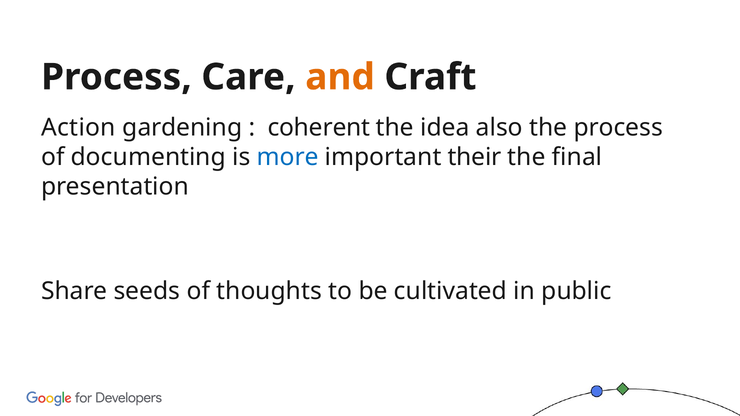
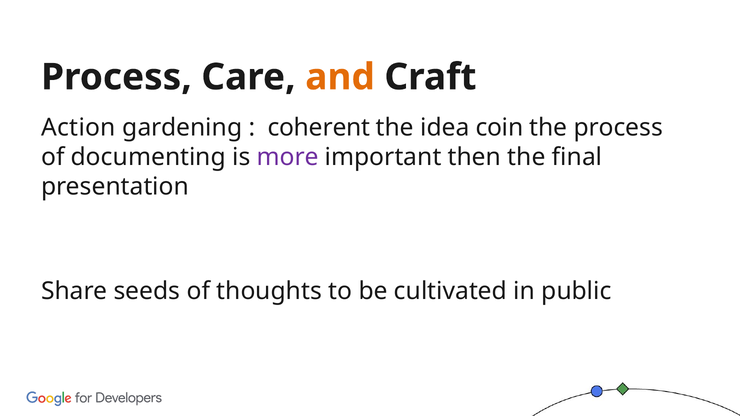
also: also -> coin
more colour: blue -> purple
their: their -> then
